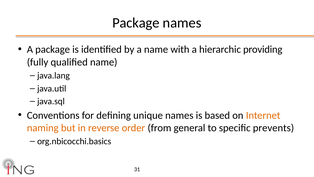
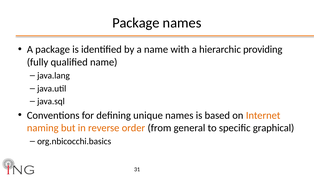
prevents: prevents -> graphical
